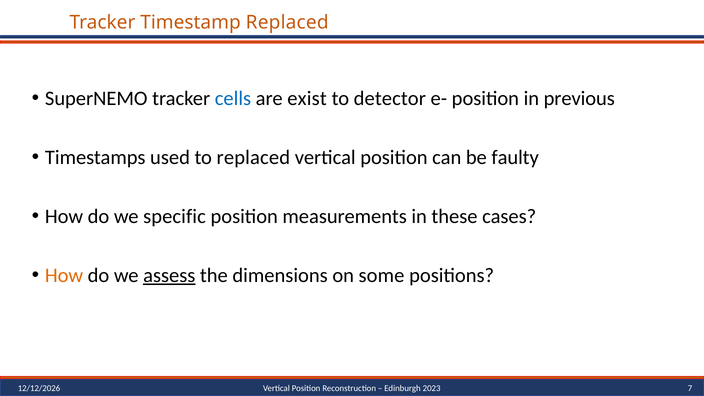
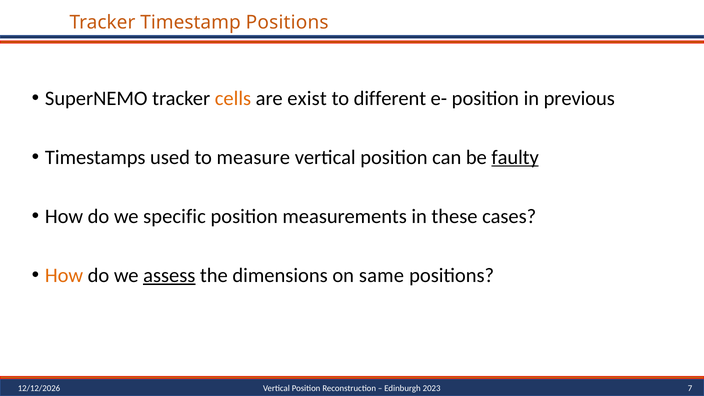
Timestamp Replaced: Replaced -> Positions
cells colour: blue -> orange
detector: detector -> different
to replaced: replaced -> measure
faulty underline: none -> present
some: some -> same
